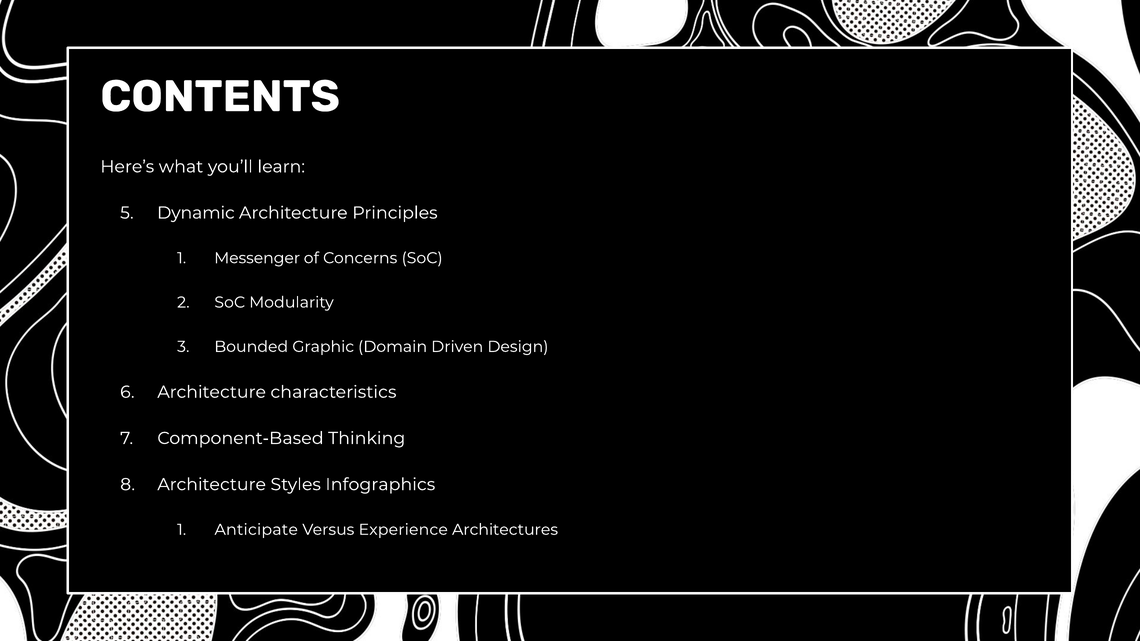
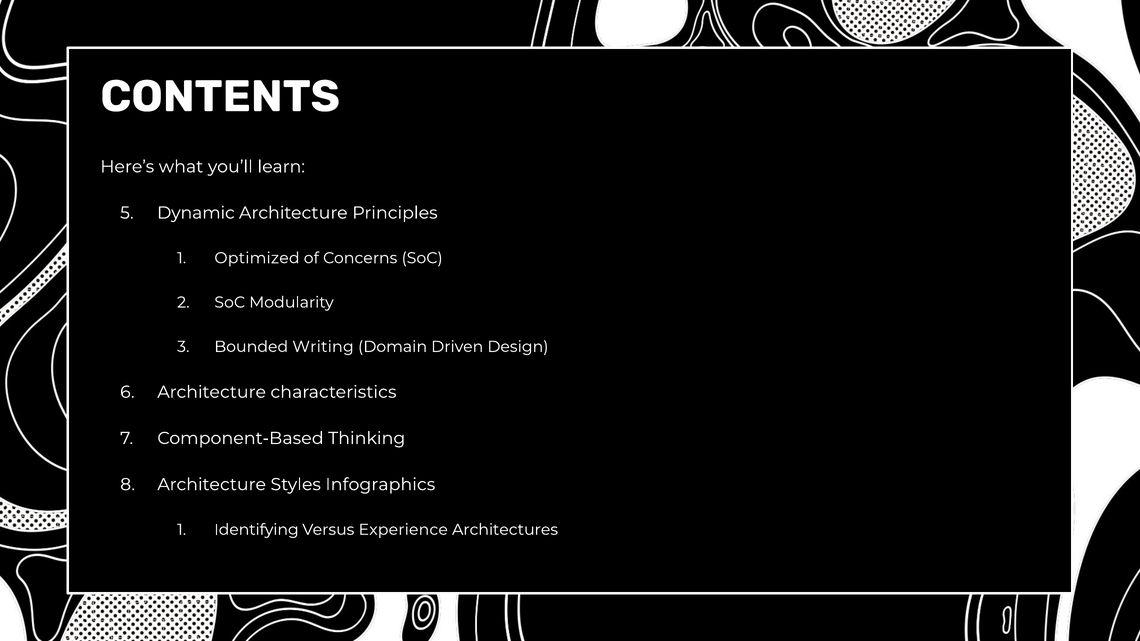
Messenger: Messenger -> Optimized
Graphic: Graphic -> Writing
Anticipate: Anticipate -> Identifying
